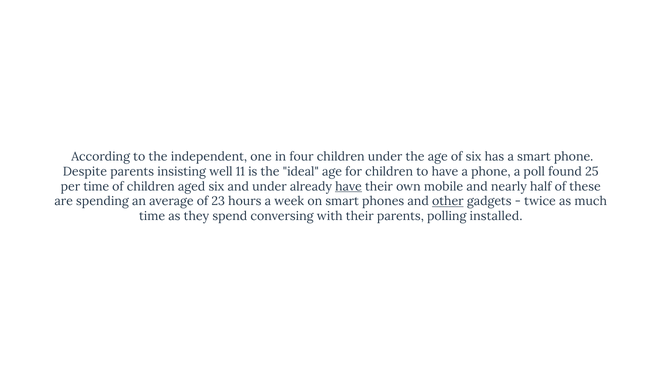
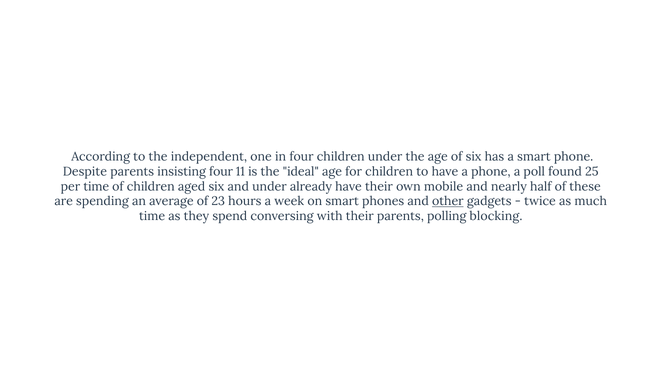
insisting well: well -> four
have at (349, 187) underline: present -> none
installed: installed -> blocking
